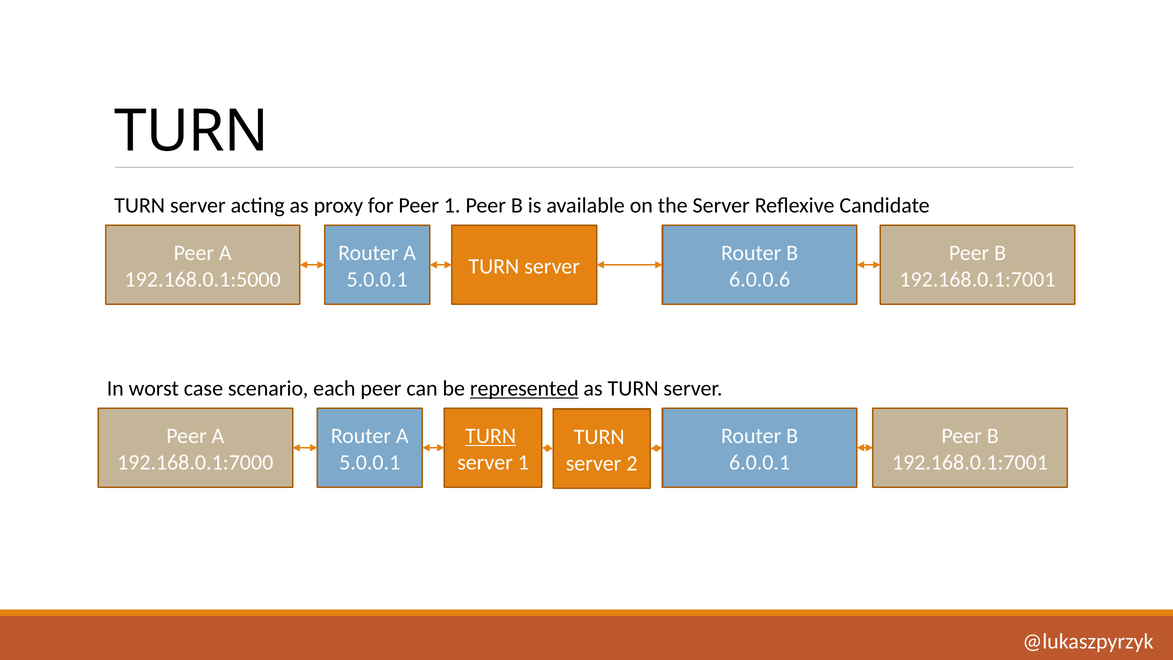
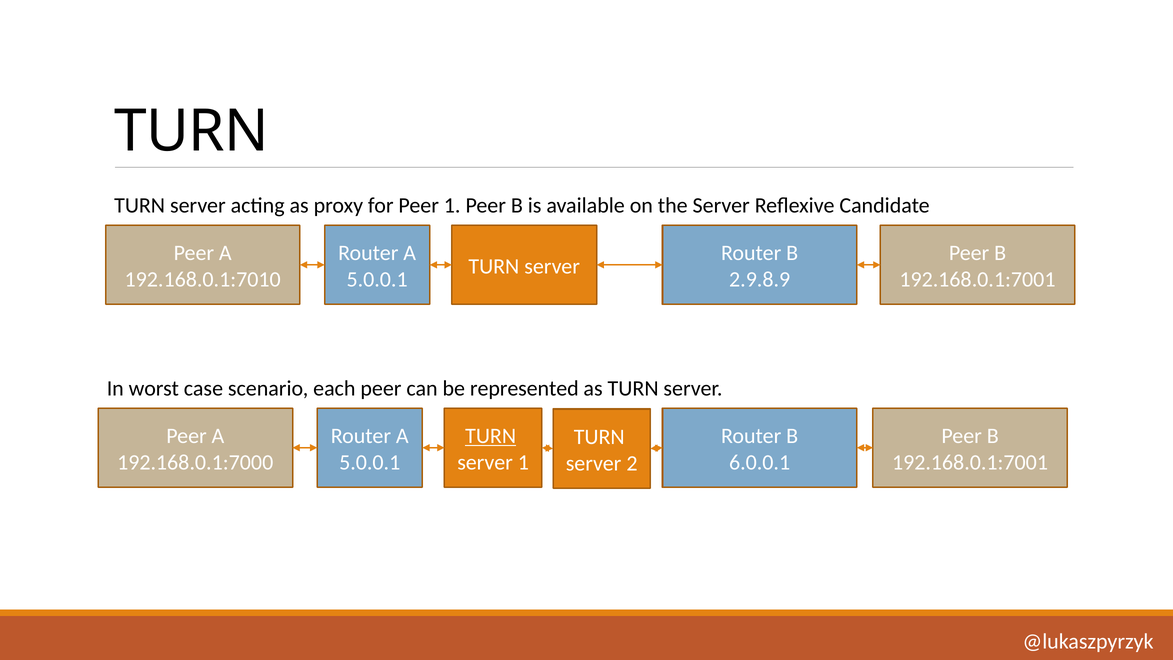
192.168.0.1:5000: 192.168.0.1:5000 -> 192.168.0.1:7010
6.0.0.6: 6.0.0.6 -> 2.9.8.9
represented underline: present -> none
